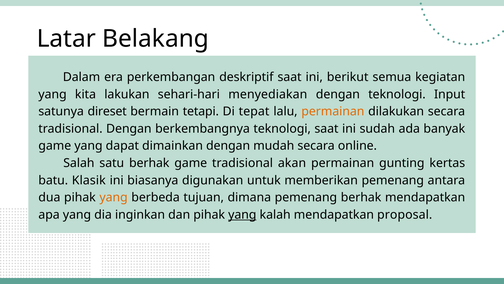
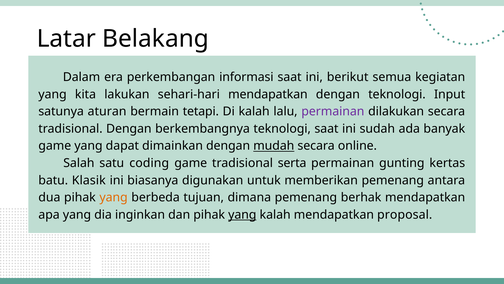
deskriptif: deskriptif -> informasi
sehari-hari menyediakan: menyediakan -> mendapatkan
direset: direset -> aturan
Di tepat: tepat -> kalah
permainan at (333, 111) colour: orange -> purple
mudah underline: none -> present
satu berhak: berhak -> coding
akan: akan -> serta
